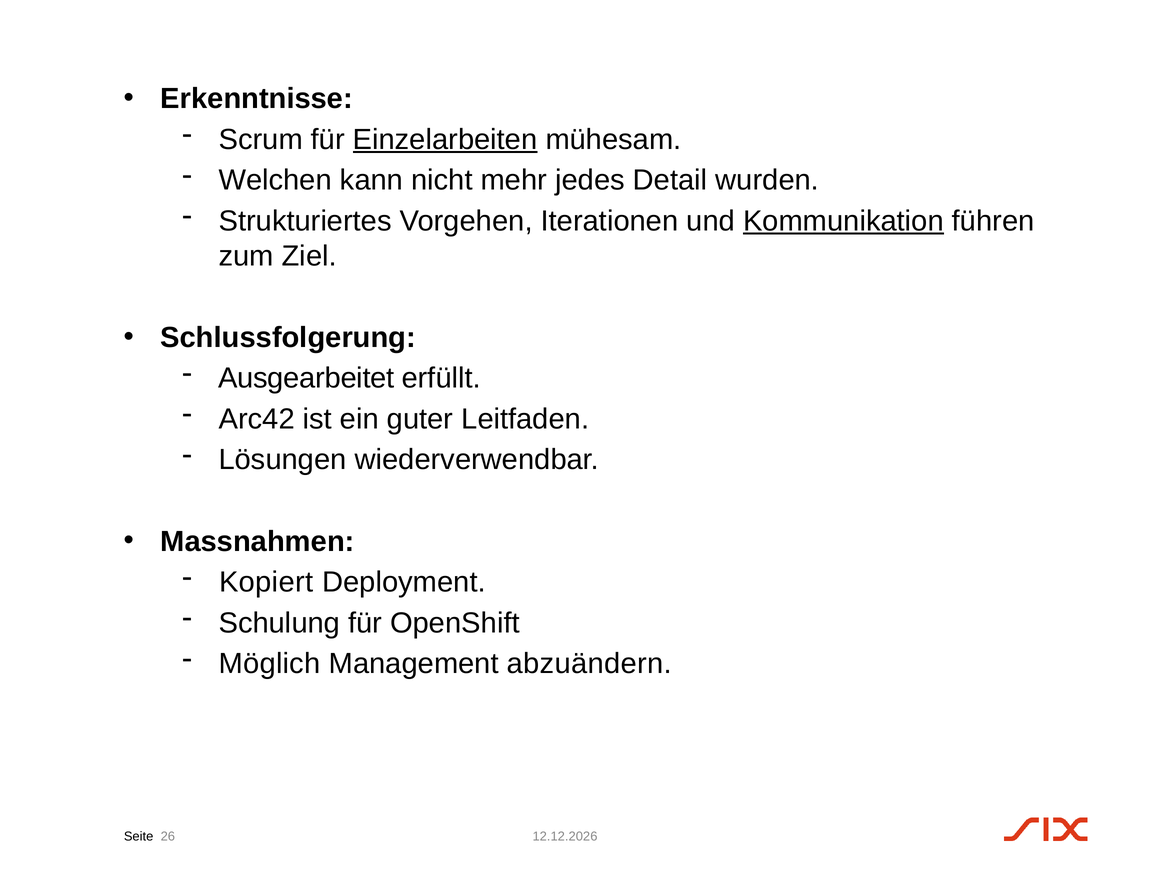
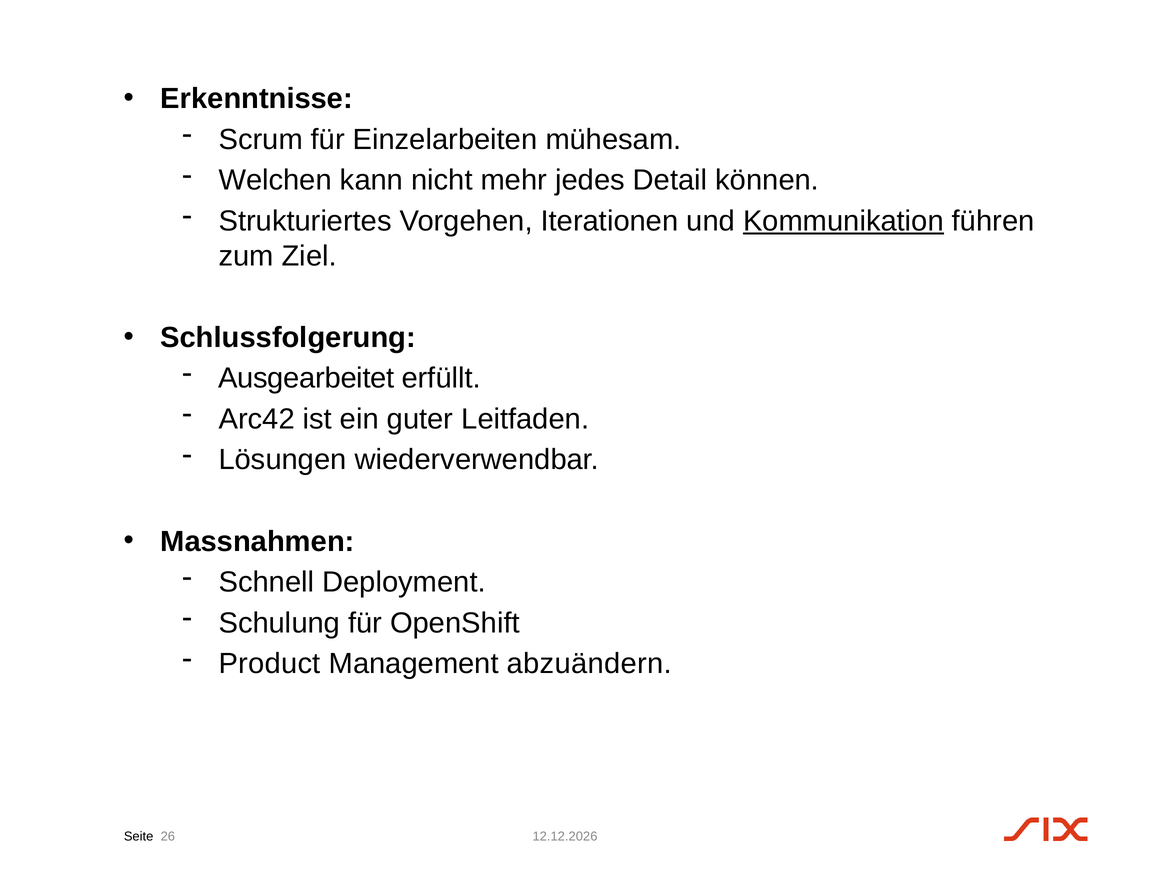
Einzelarbeiten underline: present -> none
wurden: wurden -> können
Kopiert: Kopiert -> Schnell
Möglich: Möglich -> Product
